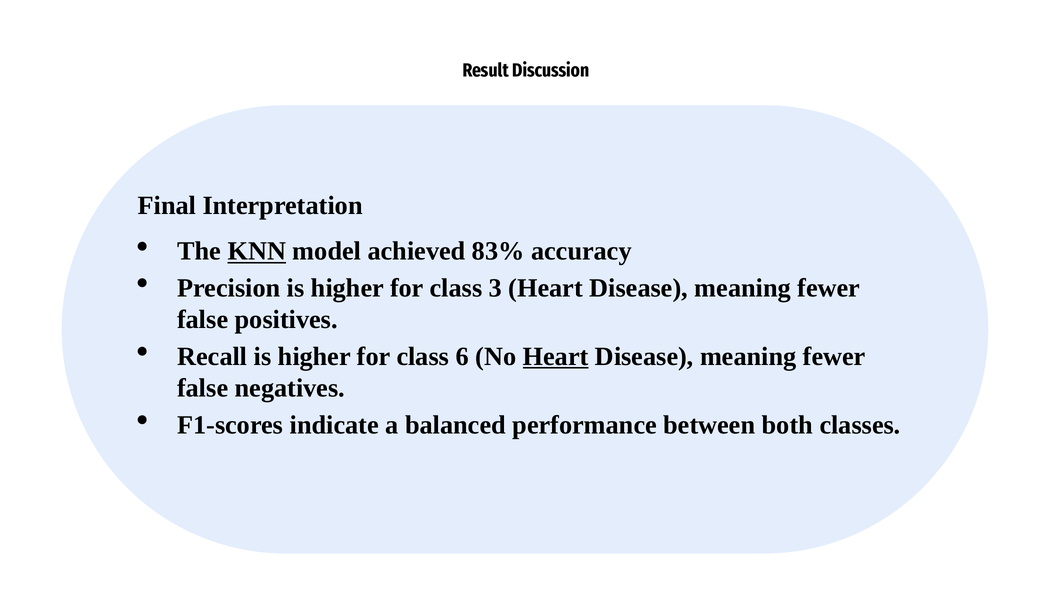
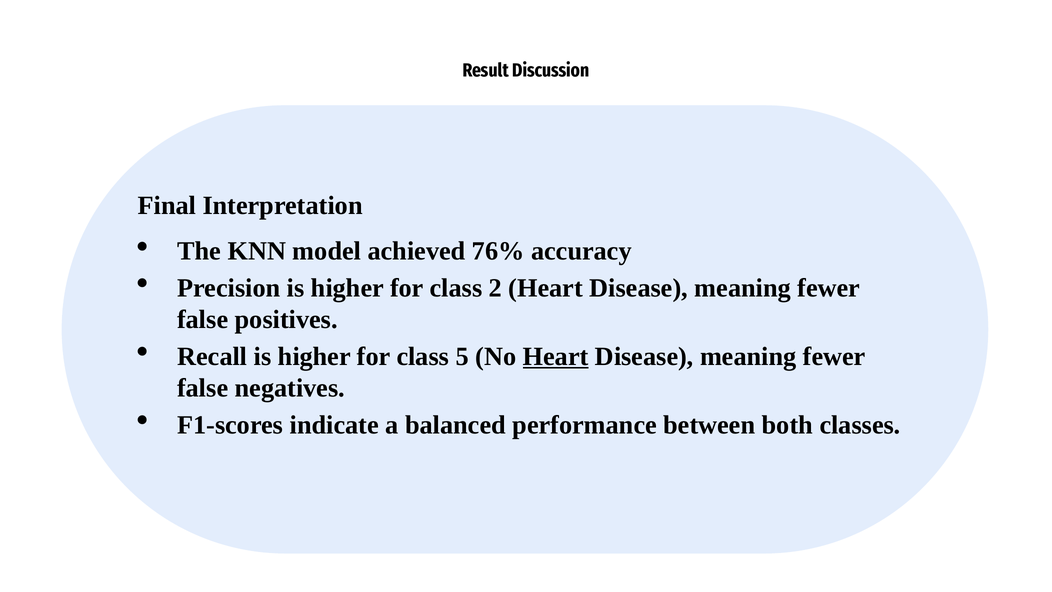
KNN underline: present -> none
83%: 83% -> 76%
3: 3 -> 2
6: 6 -> 5
